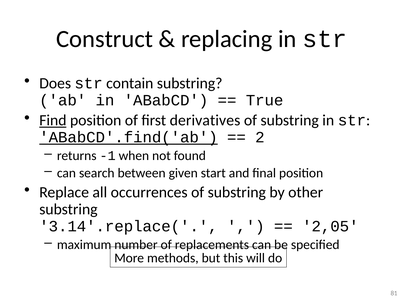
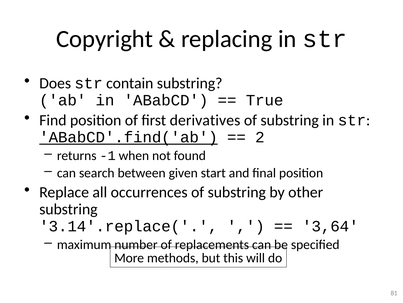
Construct: Construct -> Copyright
Find underline: present -> none
2,05: 2,05 -> 3,64
